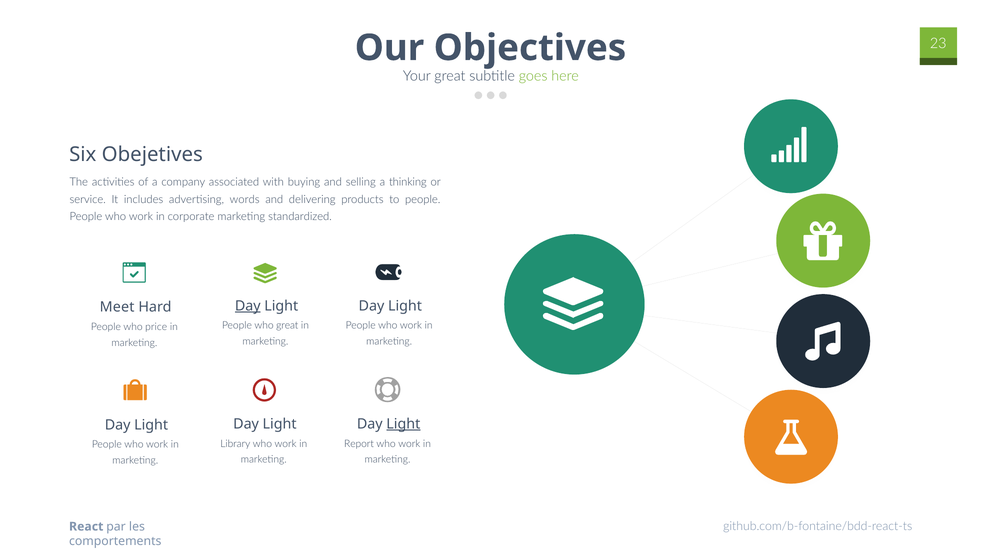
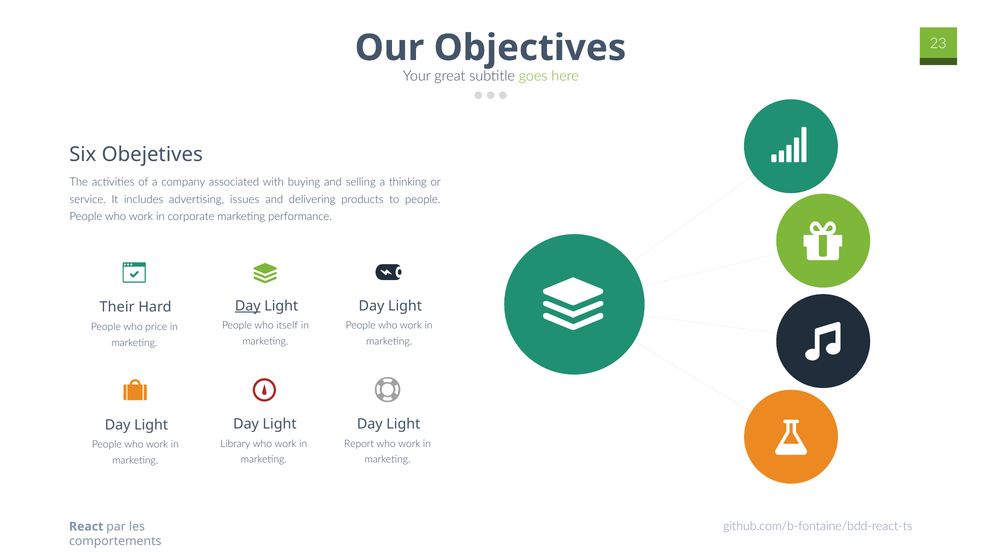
words: words -> issues
standardized: standardized -> performance
Meet: Meet -> Their
who great: great -> itself
Light at (403, 424) underline: present -> none
